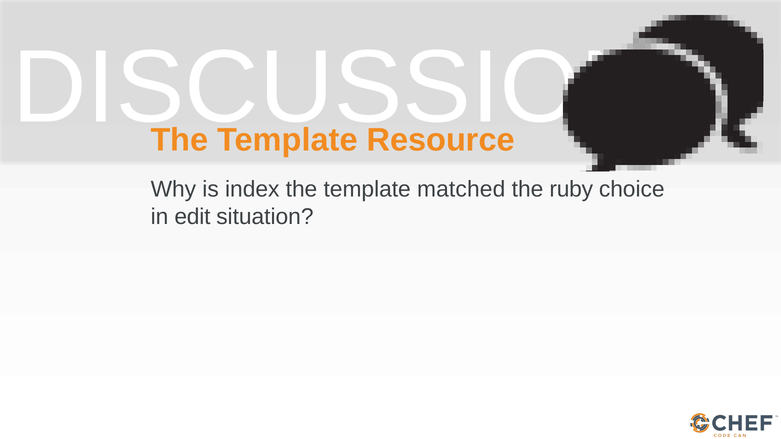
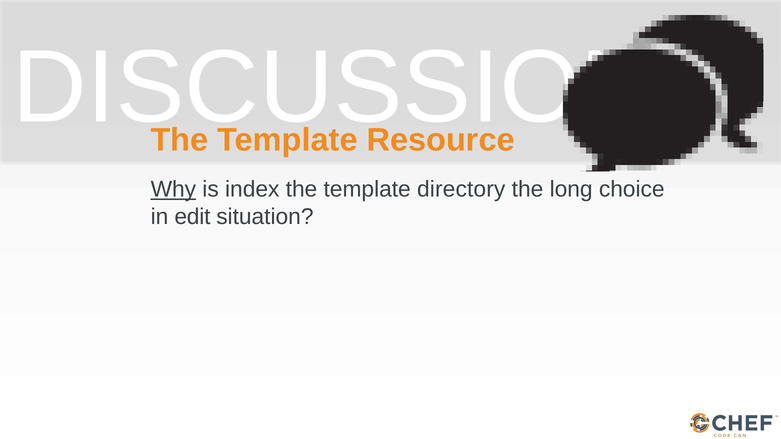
Why underline: none -> present
matched: matched -> directory
ruby: ruby -> long
